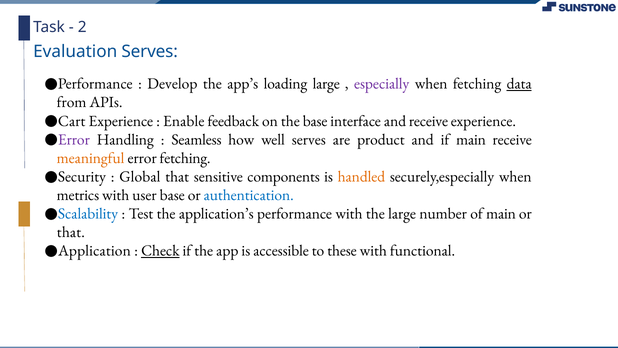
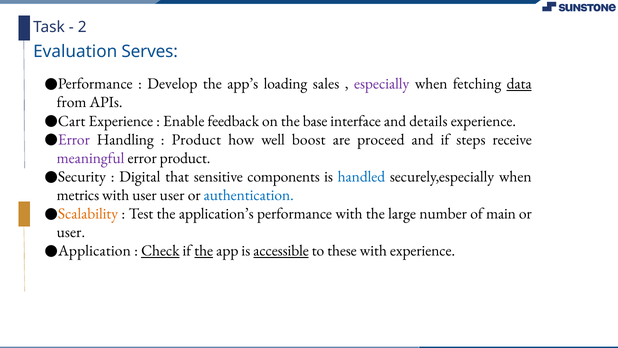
loading large: large -> sales
and receive: receive -> details
Seamless at (196, 139): Seamless -> Product
well serves: serves -> boost
product: product -> proceed
if main: main -> steps
meaningful colour: orange -> purple
error fetching: fetching -> product
Global: Global -> Digital
handled colour: orange -> blue
user base: base -> user
Scalability colour: blue -> orange
that at (71, 232): that -> user
the at (204, 251) underline: none -> present
accessible underline: none -> present
with functional: functional -> experience
